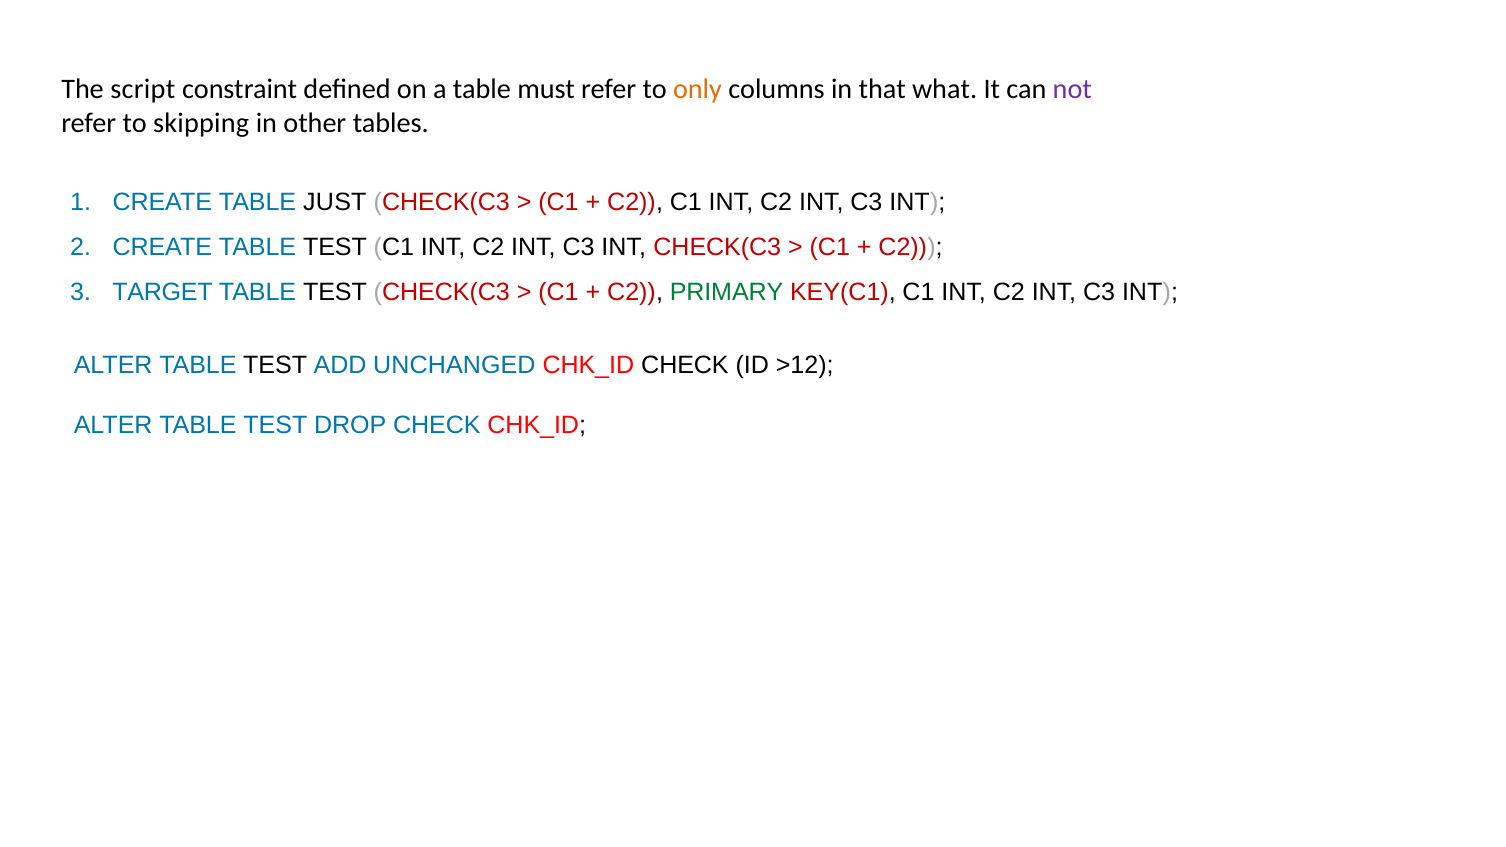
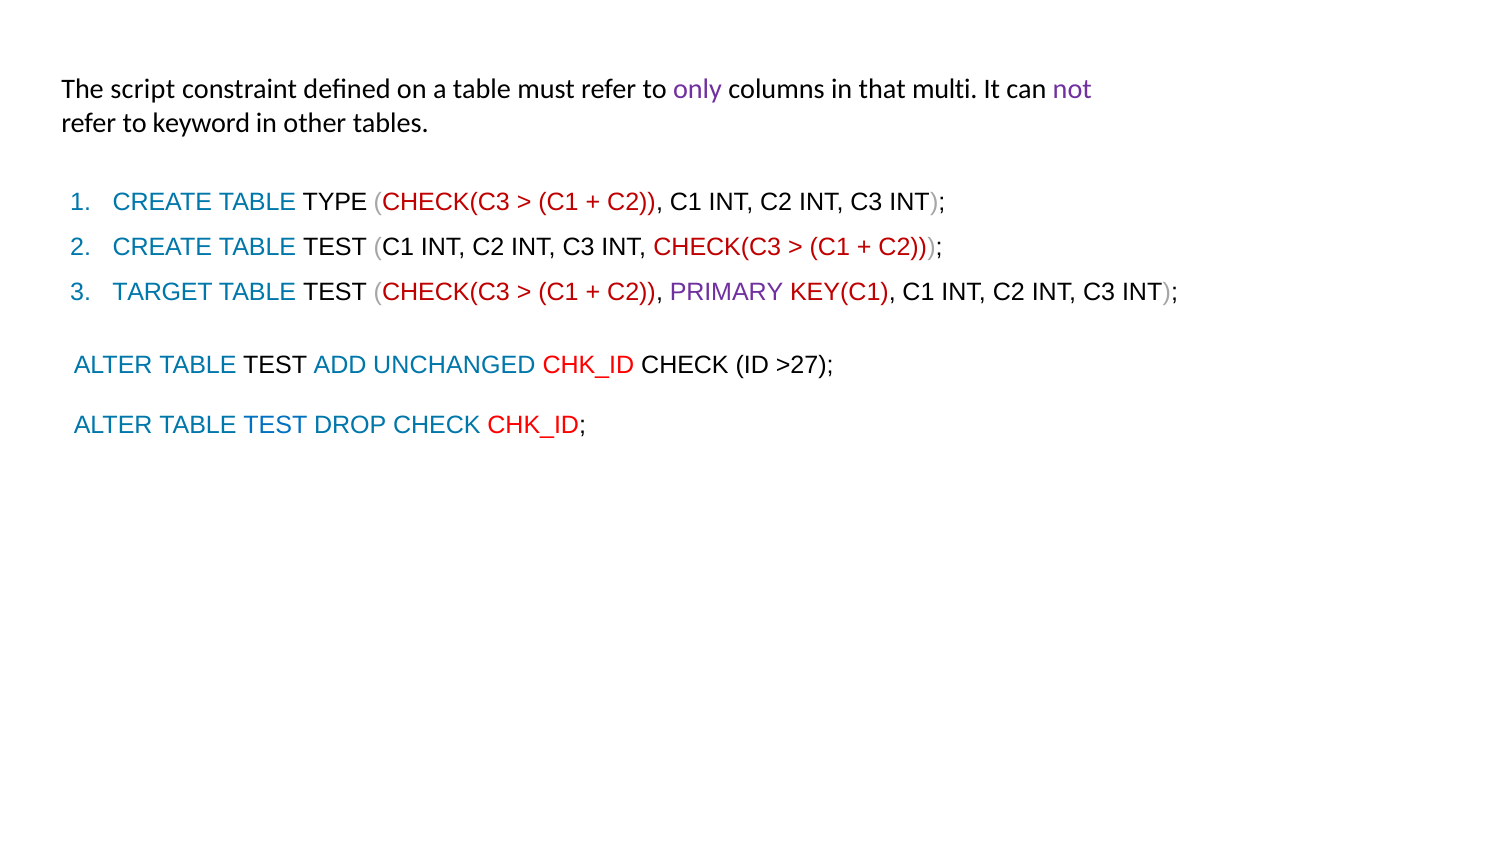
only colour: orange -> purple
what: what -> multi
skipping: skipping -> keyword
JUST: JUST -> TYPE
PRIMARY colour: green -> purple
>12: >12 -> >27
